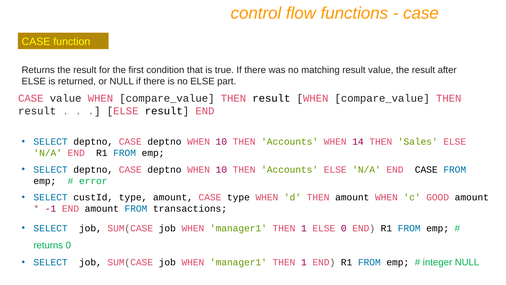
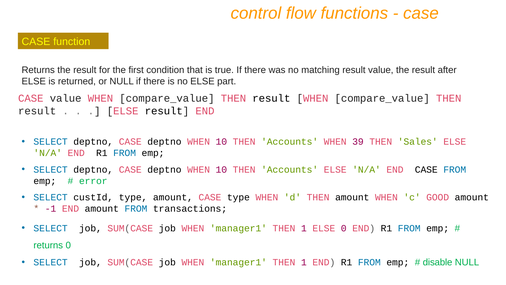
14: 14 -> 39
integer: integer -> disable
